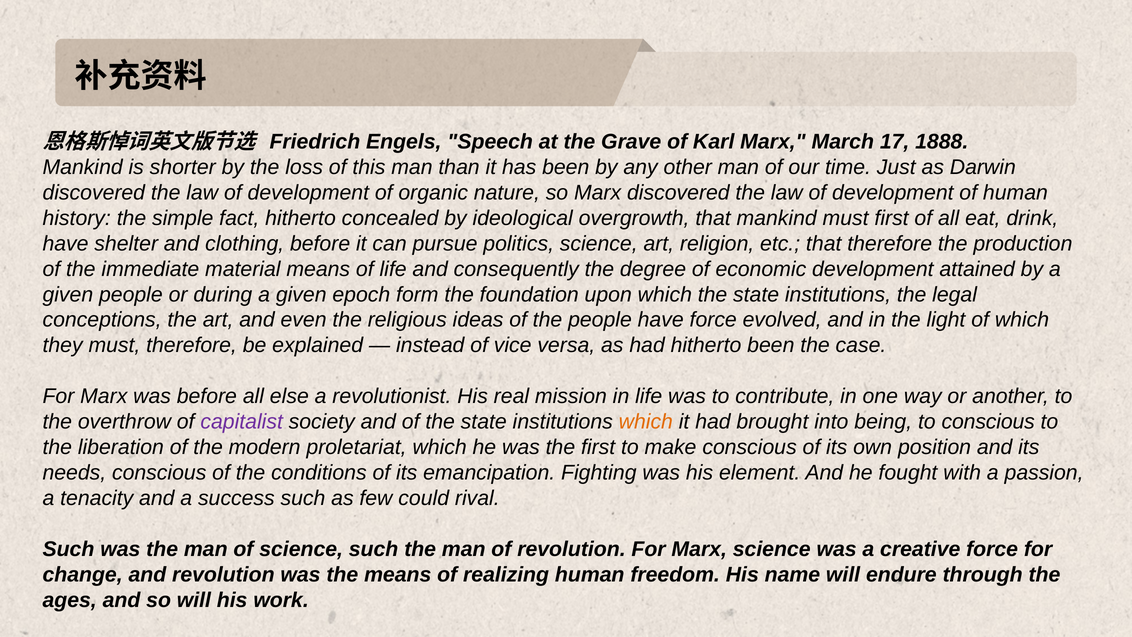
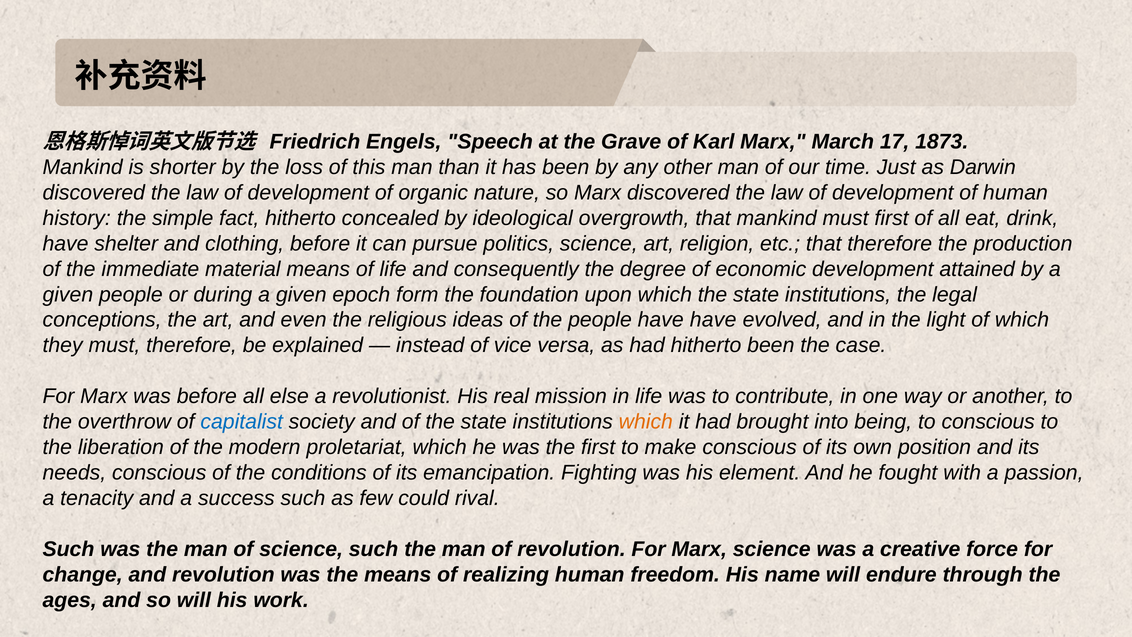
1888: 1888 -> 1873
have force: force -> have
capitalist colour: purple -> blue
